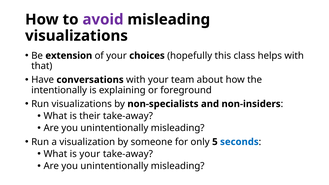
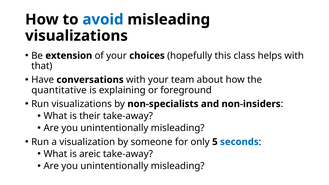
avoid colour: purple -> blue
intentionally: intentionally -> quantitative
is your: your -> areic
